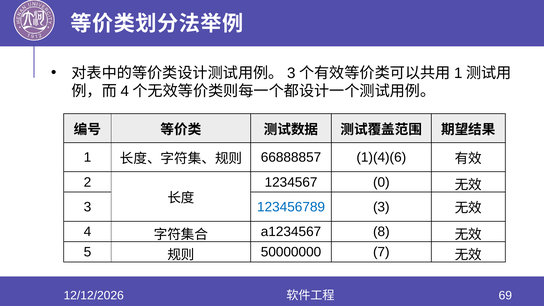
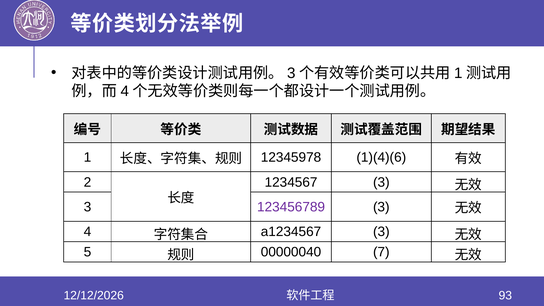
66888857: 66888857 -> 12345978
1234567 0: 0 -> 3
123456789 colour: blue -> purple
a1234567 8: 8 -> 3
50000000: 50000000 -> 00000040
69: 69 -> 93
